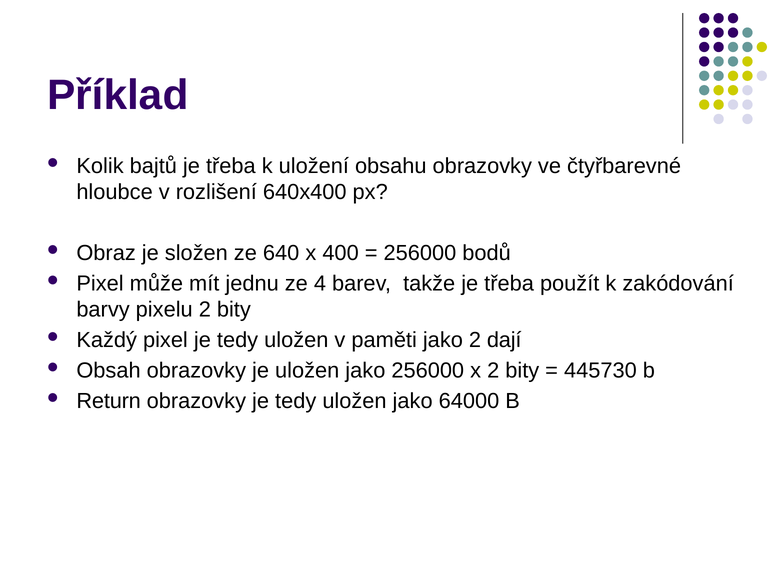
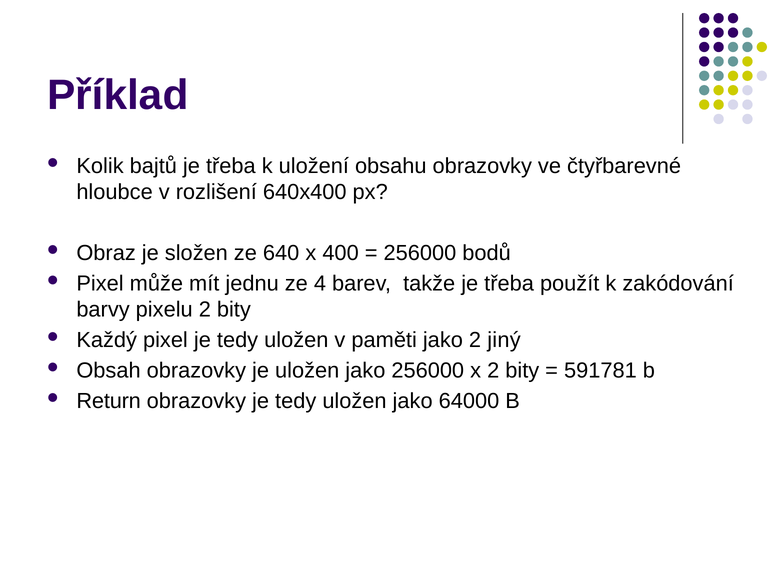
dají: dají -> jiný
445730: 445730 -> 591781
